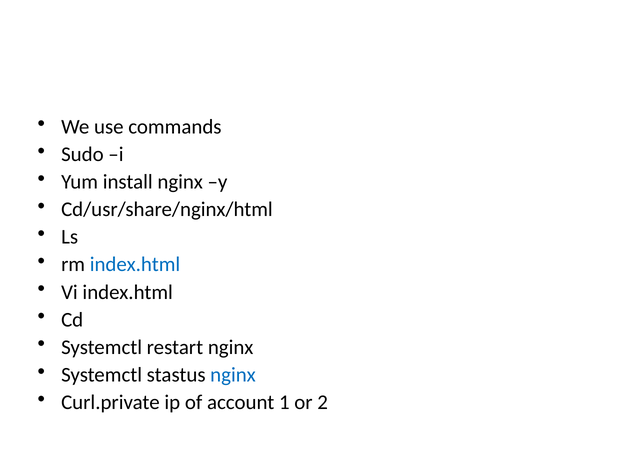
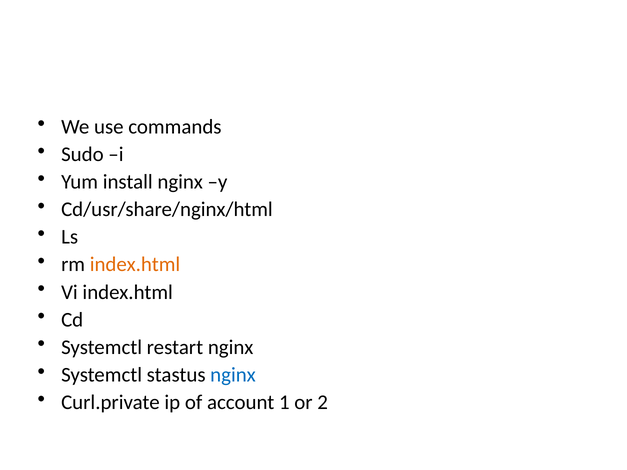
index.html at (135, 265) colour: blue -> orange
